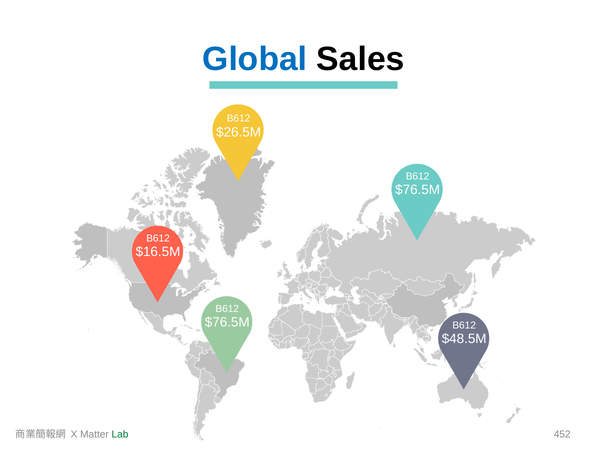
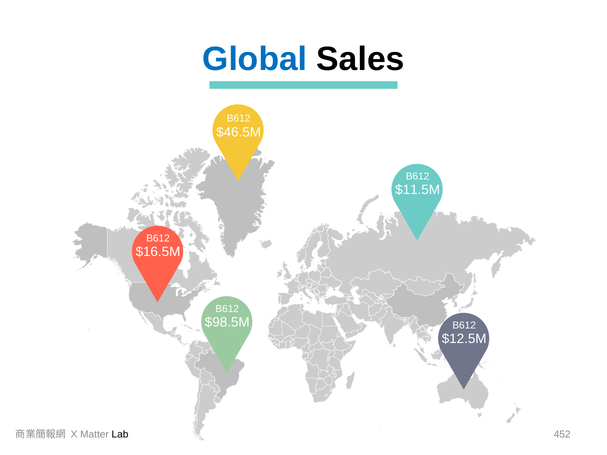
$26.5M: $26.5M -> $46.5M
$76.5M at (418, 190): $76.5M -> $11.5M
$76.5M at (227, 323): $76.5M -> $98.5M
$48.5M: $48.5M -> $12.5M
Lab colour: green -> black
